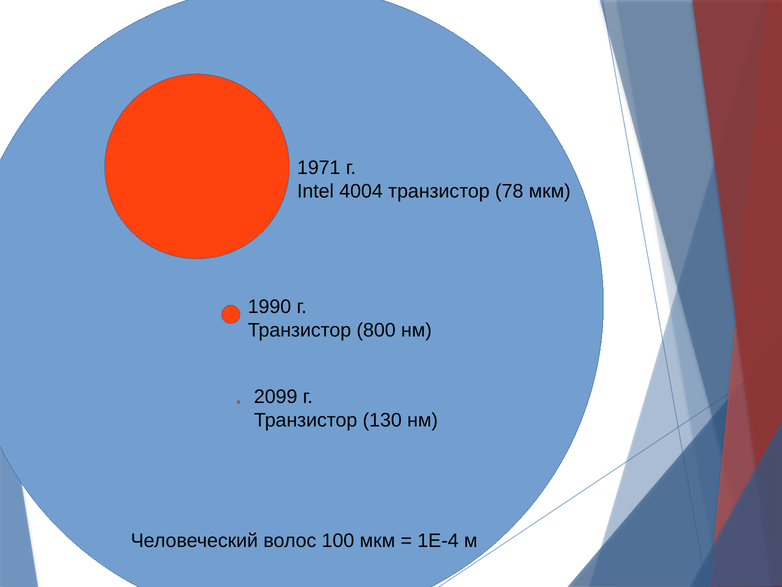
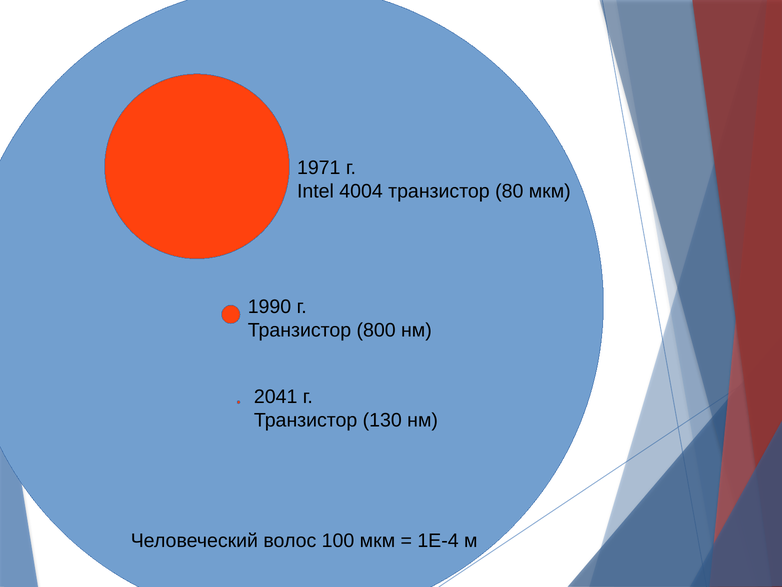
78: 78 -> 80
2099: 2099 -> 2041
